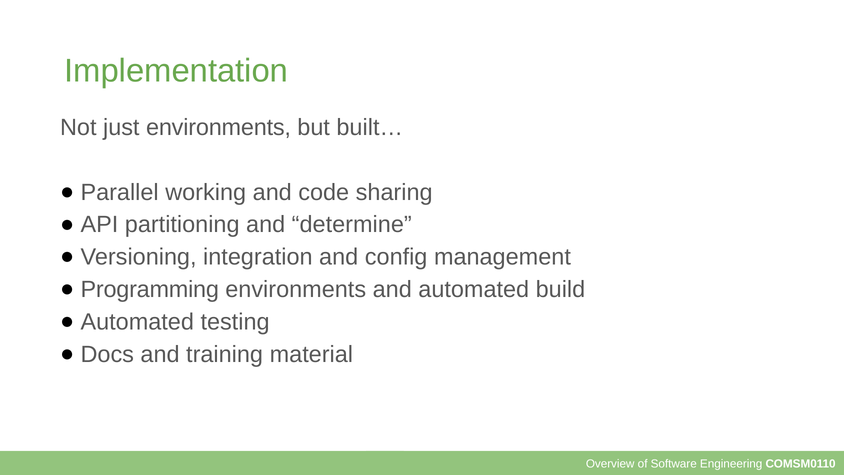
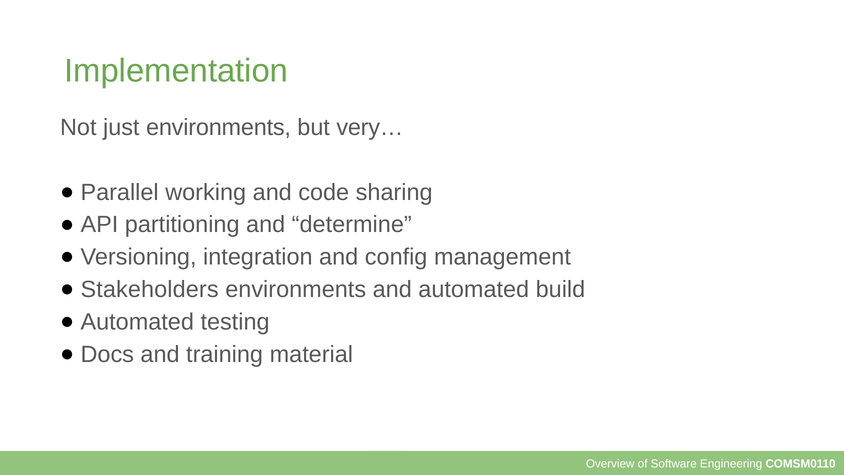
built…: built… -> very…
Programming: Programming -> Stakeholders
